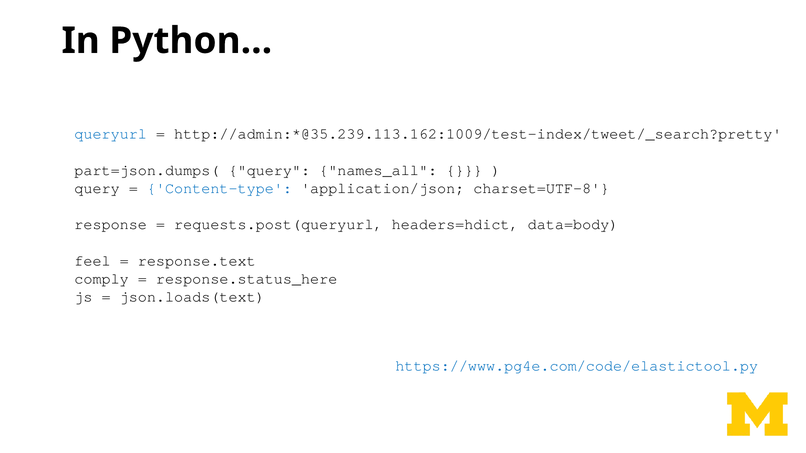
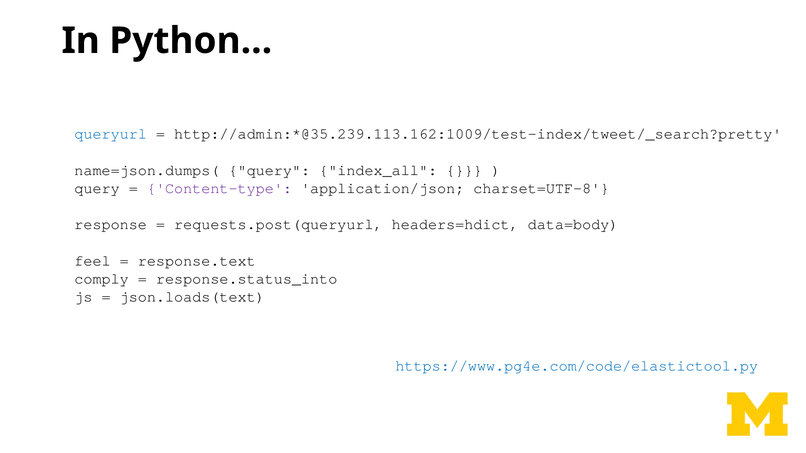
part=json.dumps(: part=json.dumps( -> name=json.dumps(
names_all: names_all -> index_all
Content-type colour: blue -> purple
response.status_here: response.status_here -> response.status_into
